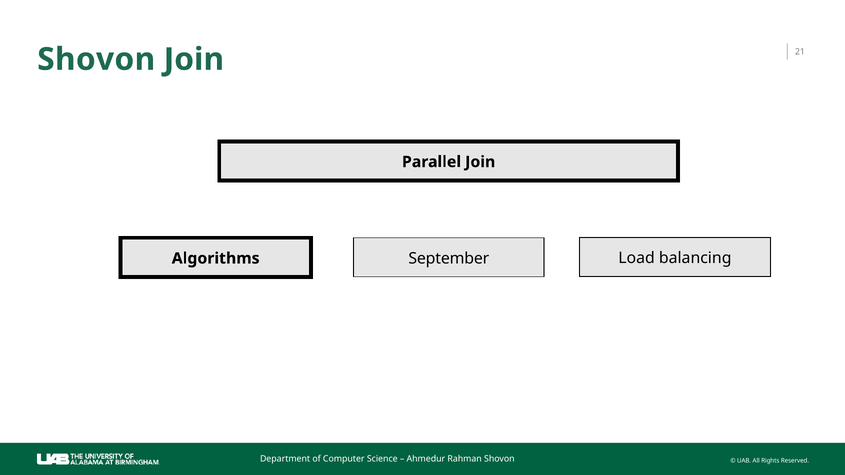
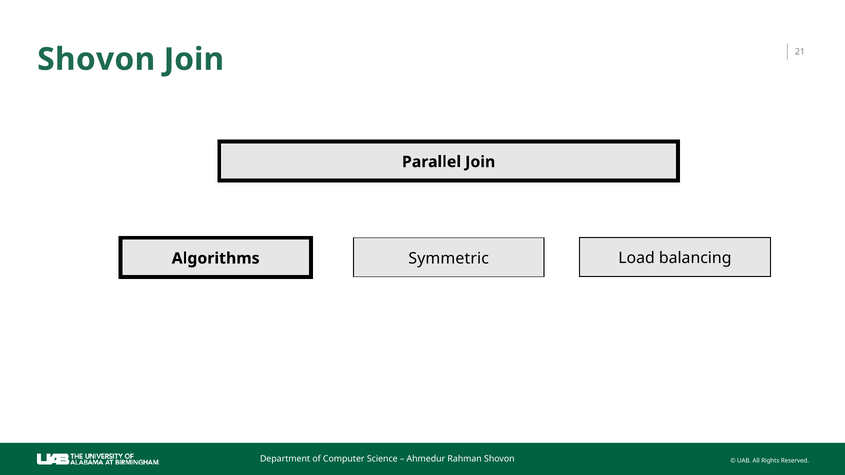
September: September -> Symmetric
